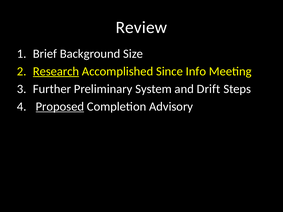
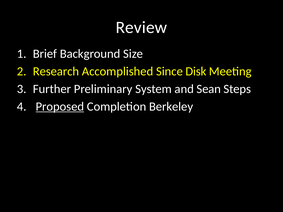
Research underline: present -> none
Info: Info -> Disk
Drift: Drift -> Sean
Advisory: Advisory -> Berkeley
